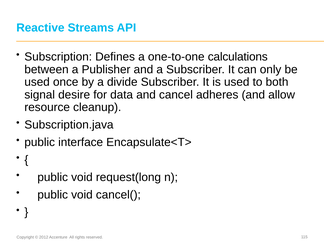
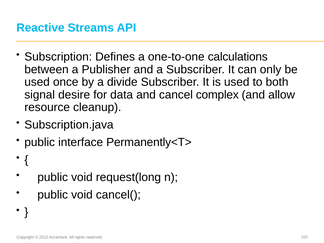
adheres: adheres -> complex
Encapsulate<T>: Encapsulate<T> -> Permanently<T>
